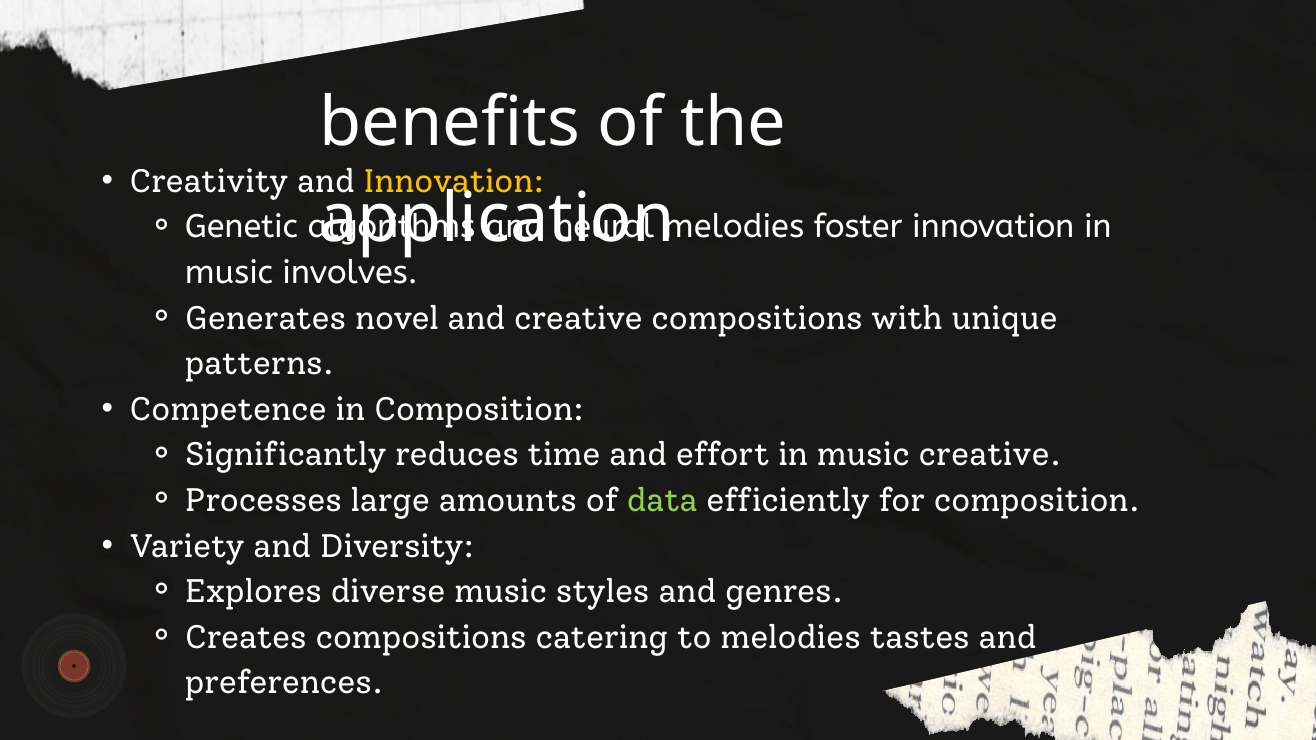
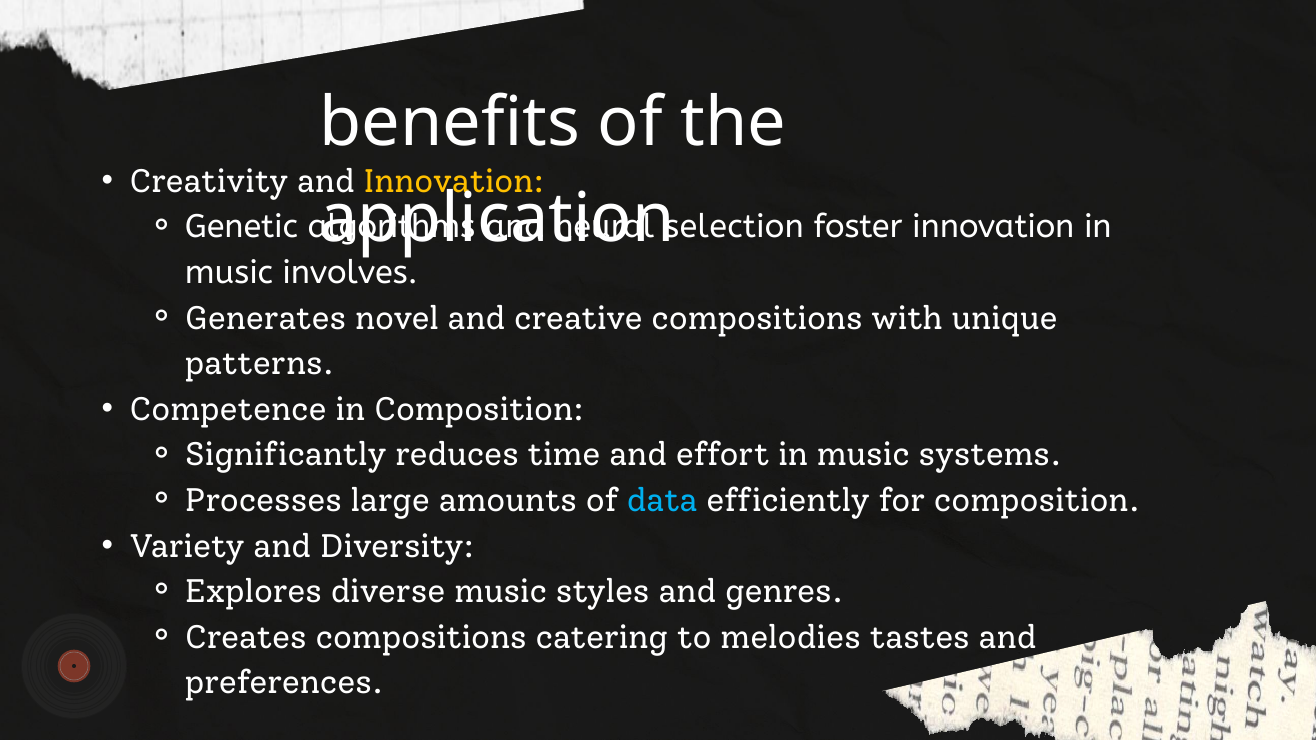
melodies at (734, 227): melodies -> selection
music creative: creative -> systems
data colour: light green -> light blue
